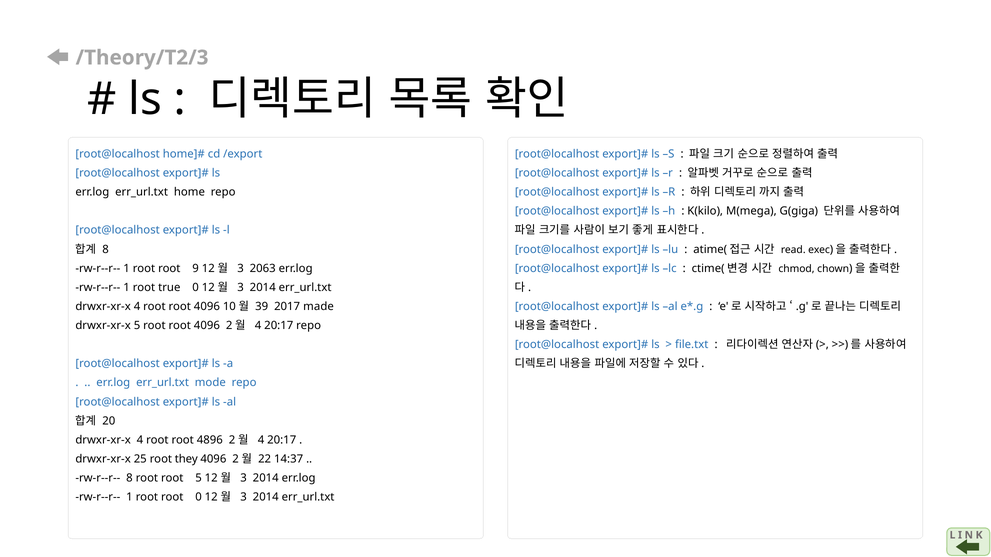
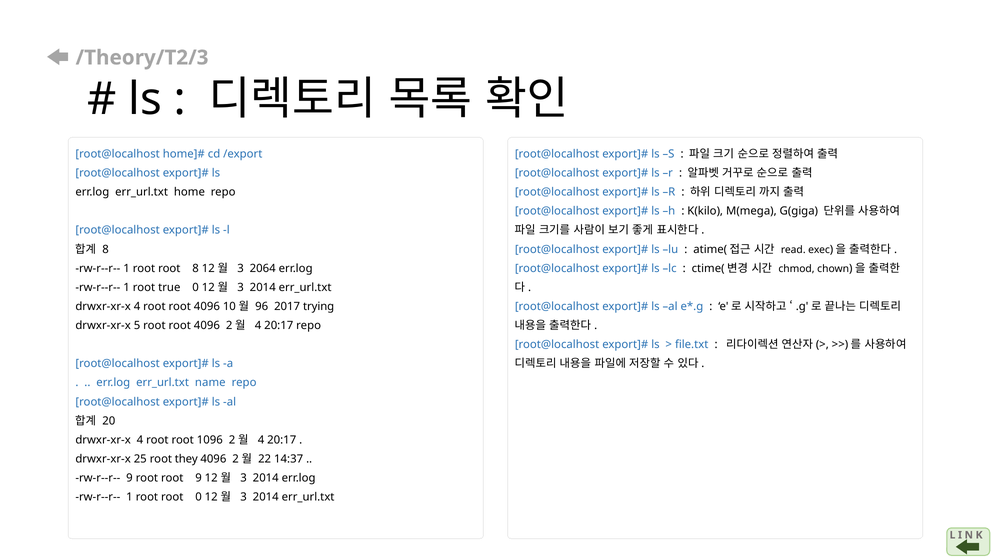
root 9: 9 -> 8
2063: 2063 -> 2064
39: 39 -> 96
made: made -> trying
mode: mode -> name
4896: 4896 -> 1096
rw-r--r-- 8: 8 -> 9
root 5: 5 -> 9
